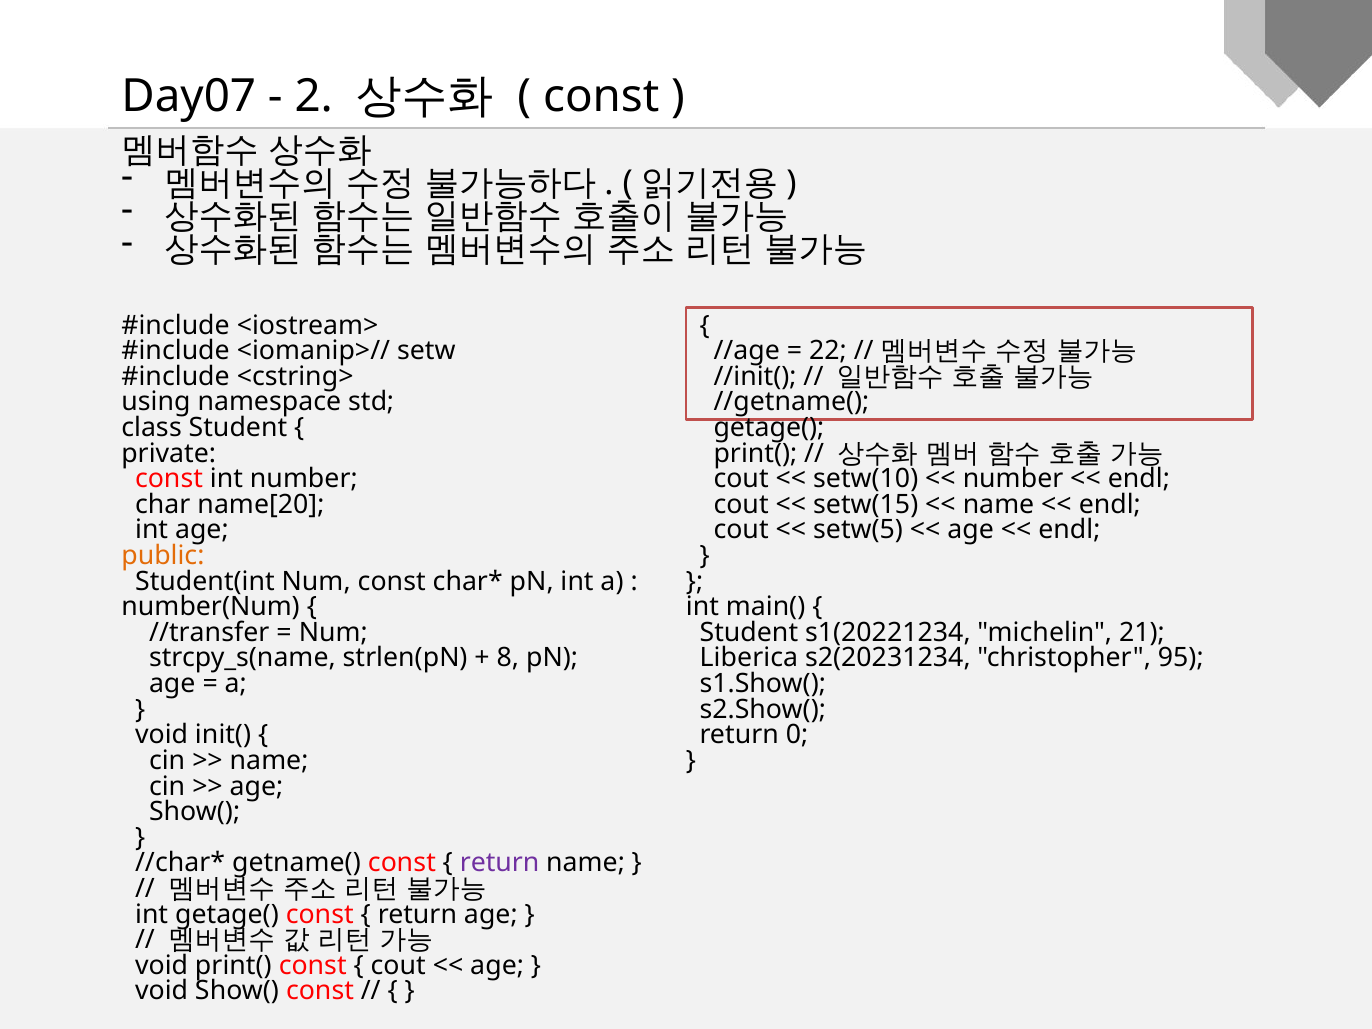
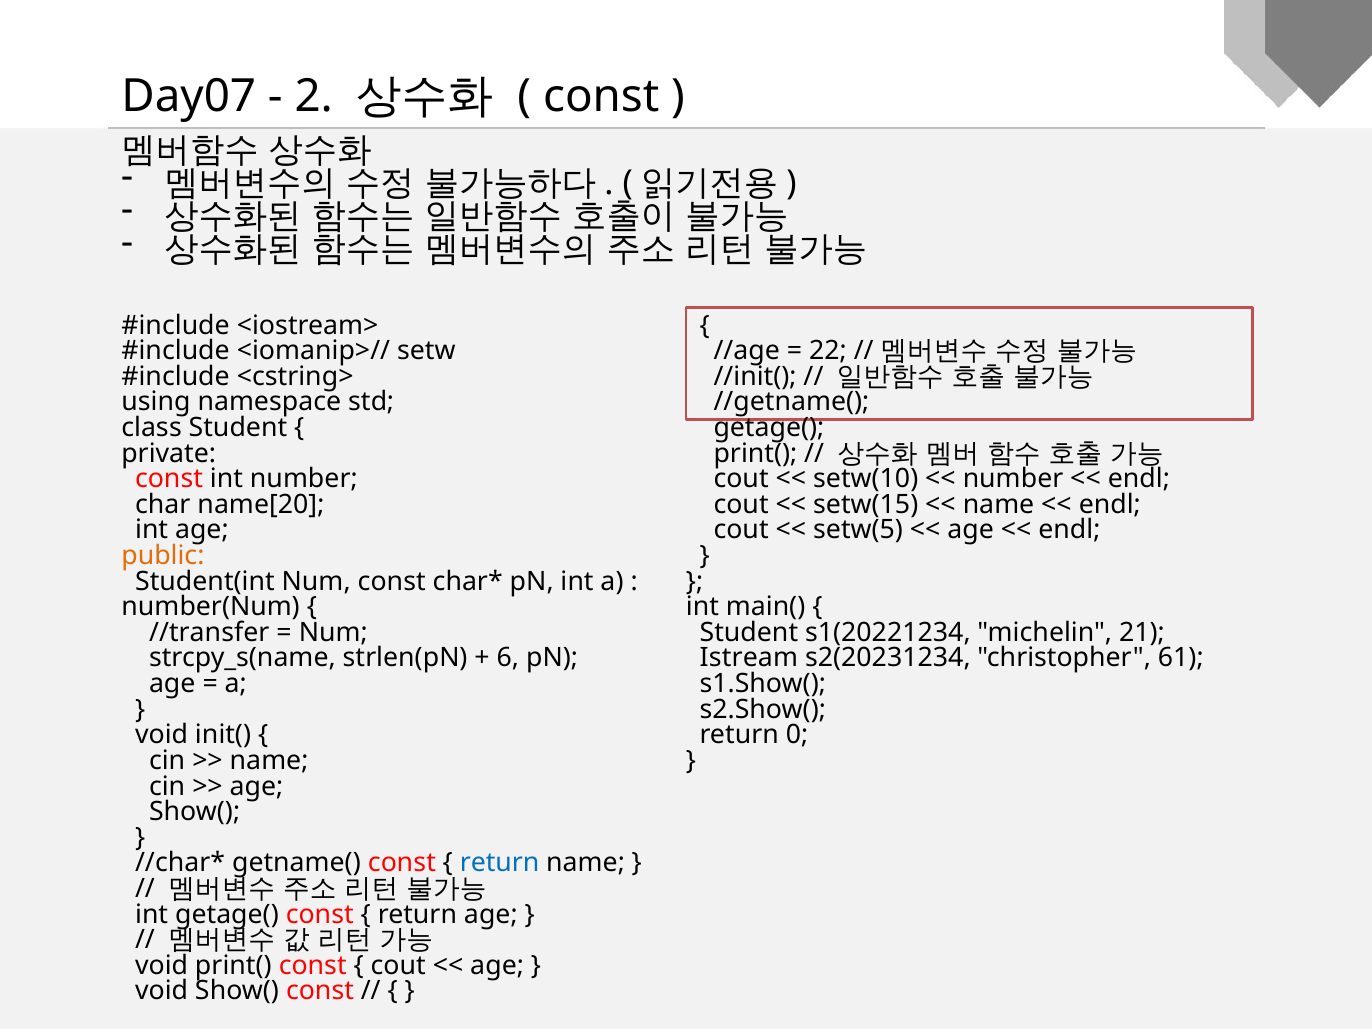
8: 8 -> 6
Liberica: Liberica -> Istream
95: 95 -> 61
return at (500, 863) colour: purple -> blue
